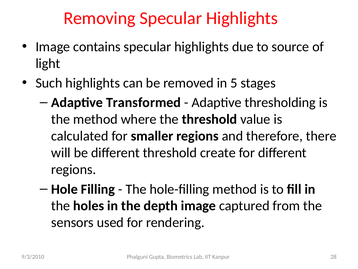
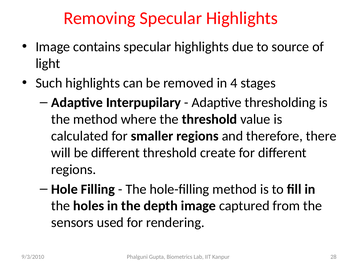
5: 5 -> 4
Transformed: Transformed -> Interpupilary
